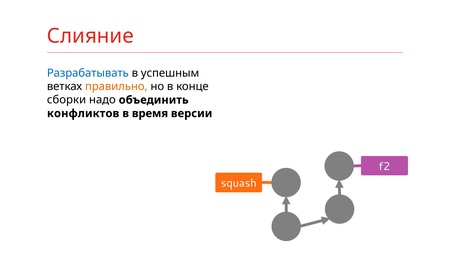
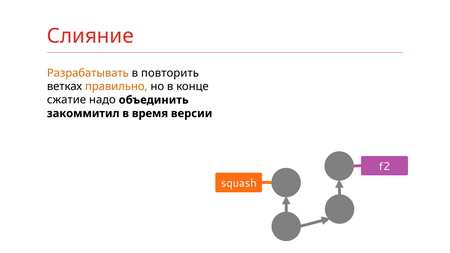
Разрабатывать colour: blue -> orange
успешным: успешным -> повторить
сборки: сборки -> сжатие
конфликтов: конфликтов -> закоммитил
